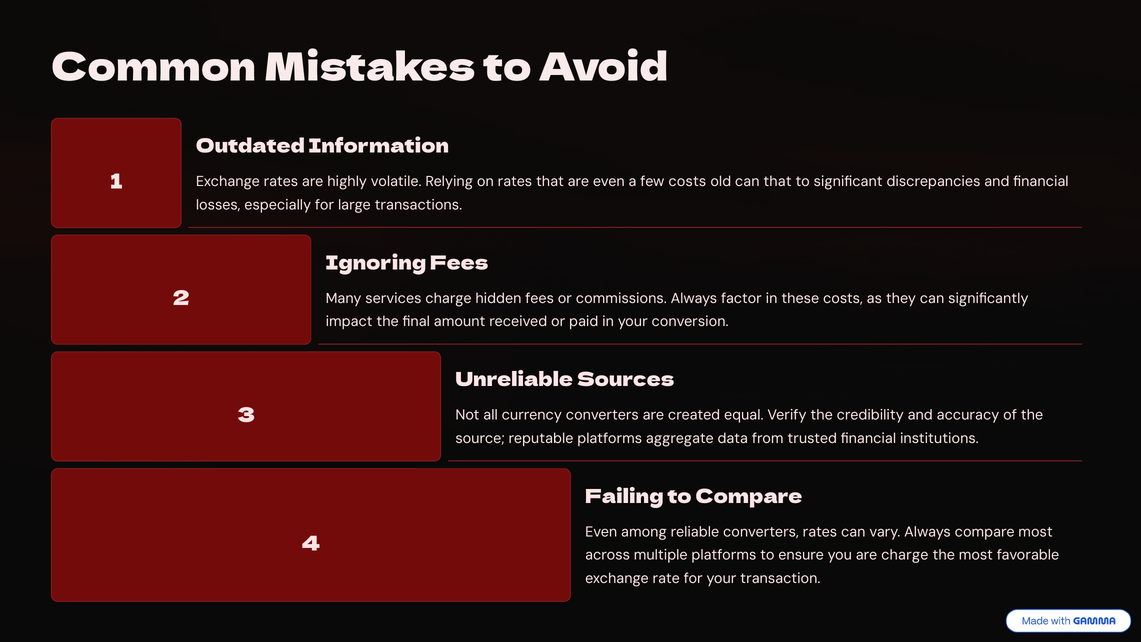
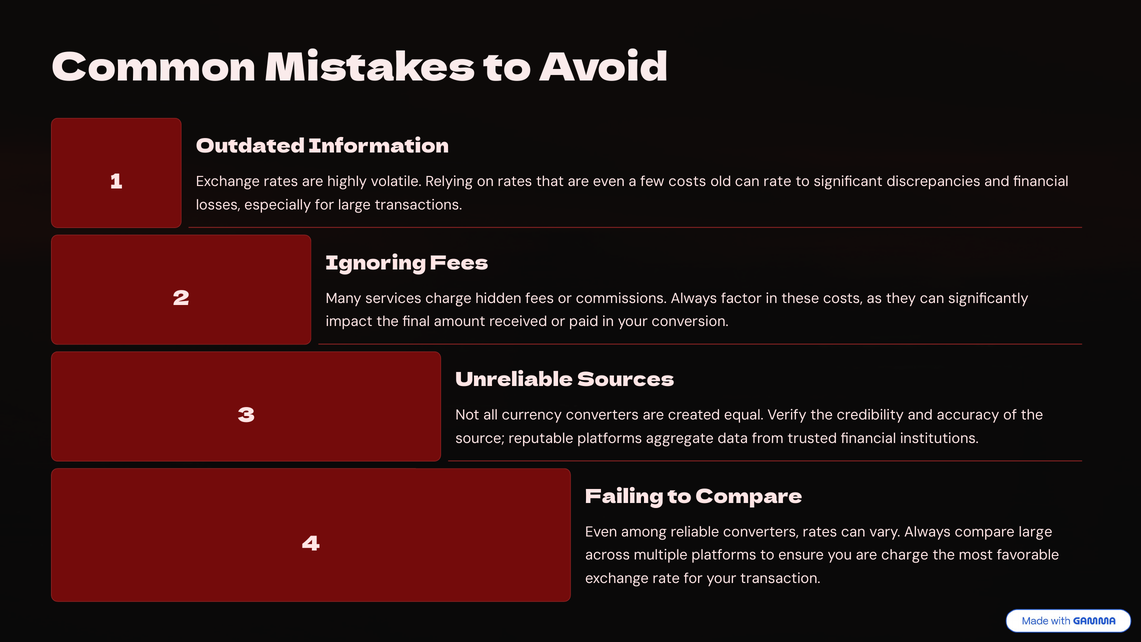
can that: that -> rate
compare most: most -> large
